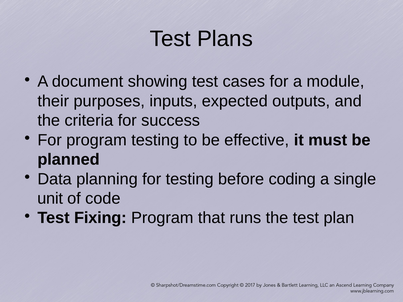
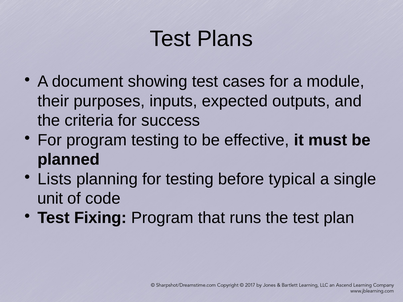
Data: Data -> Lists
coding: coding -> typical
